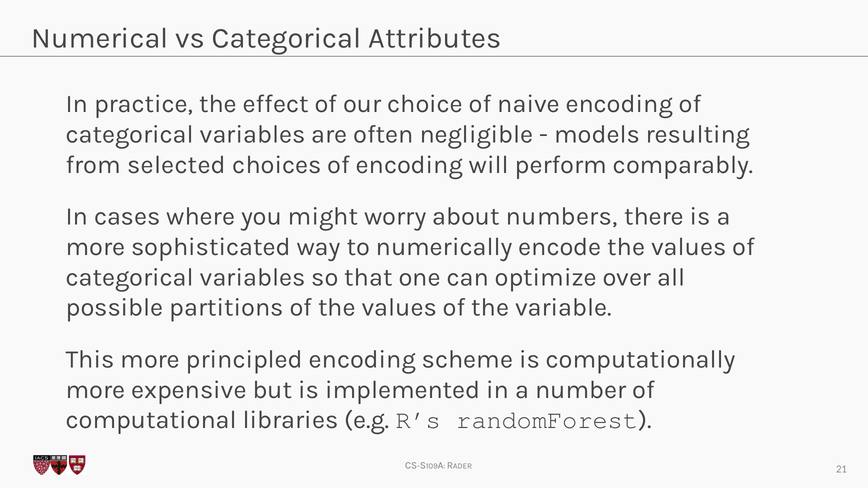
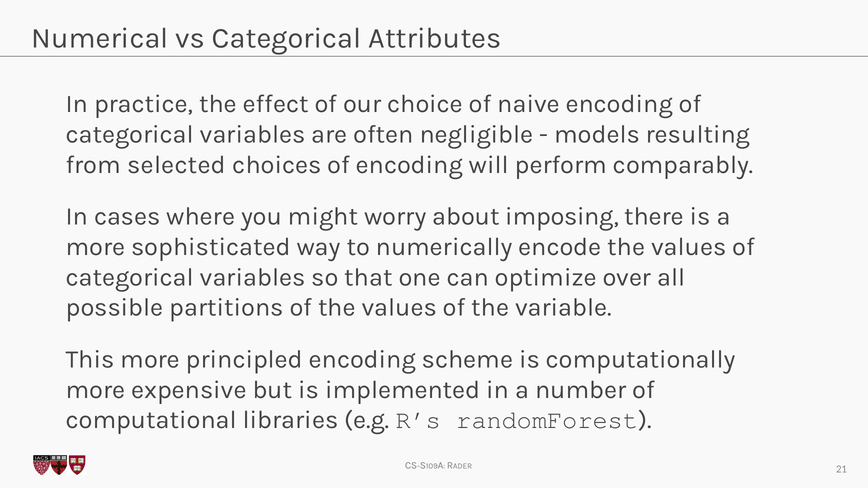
numbers: numbers -> imposing
